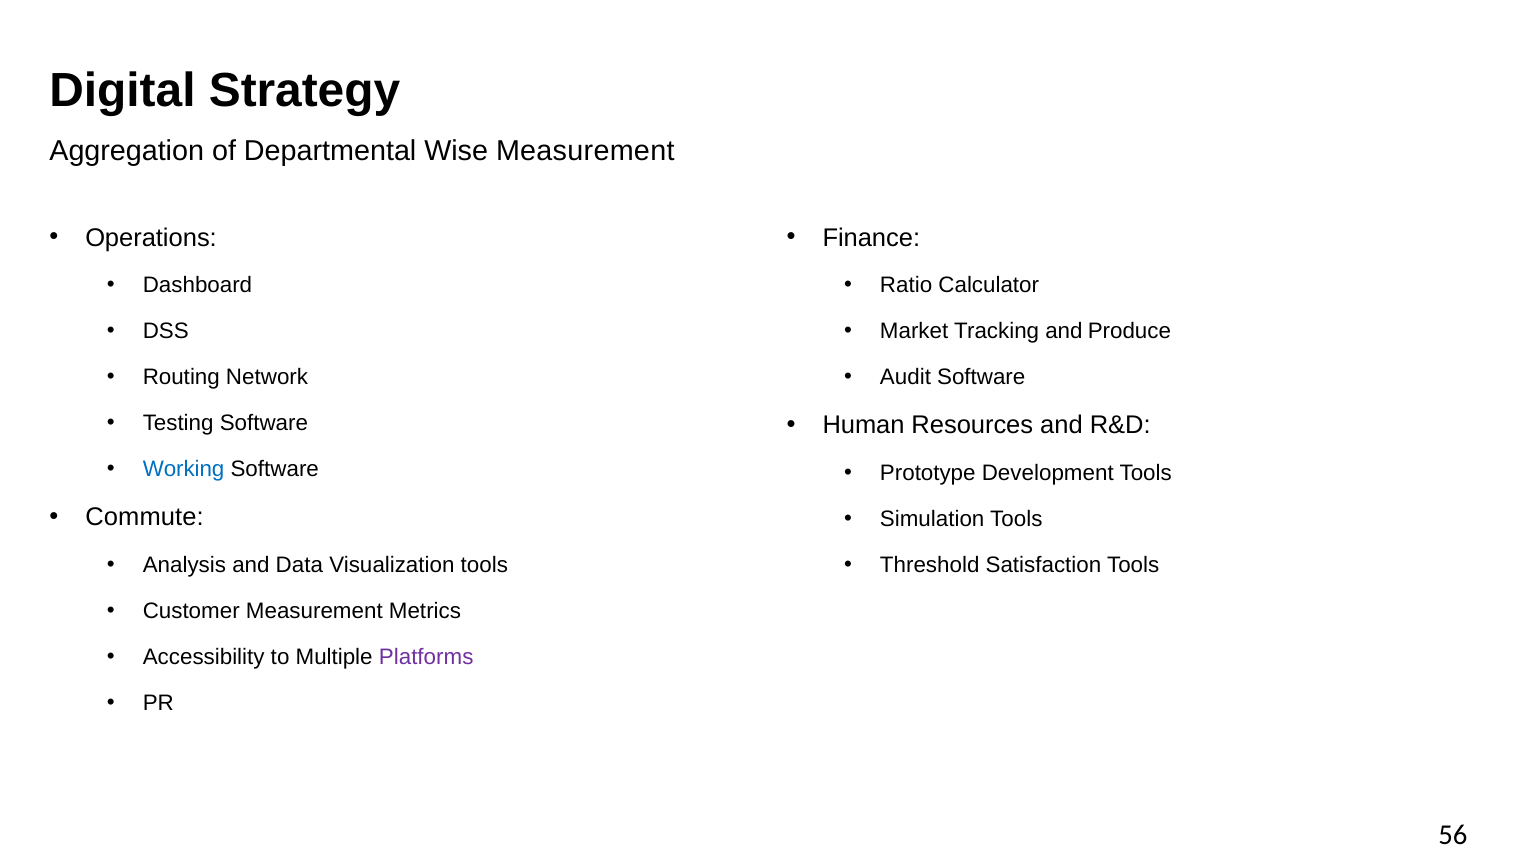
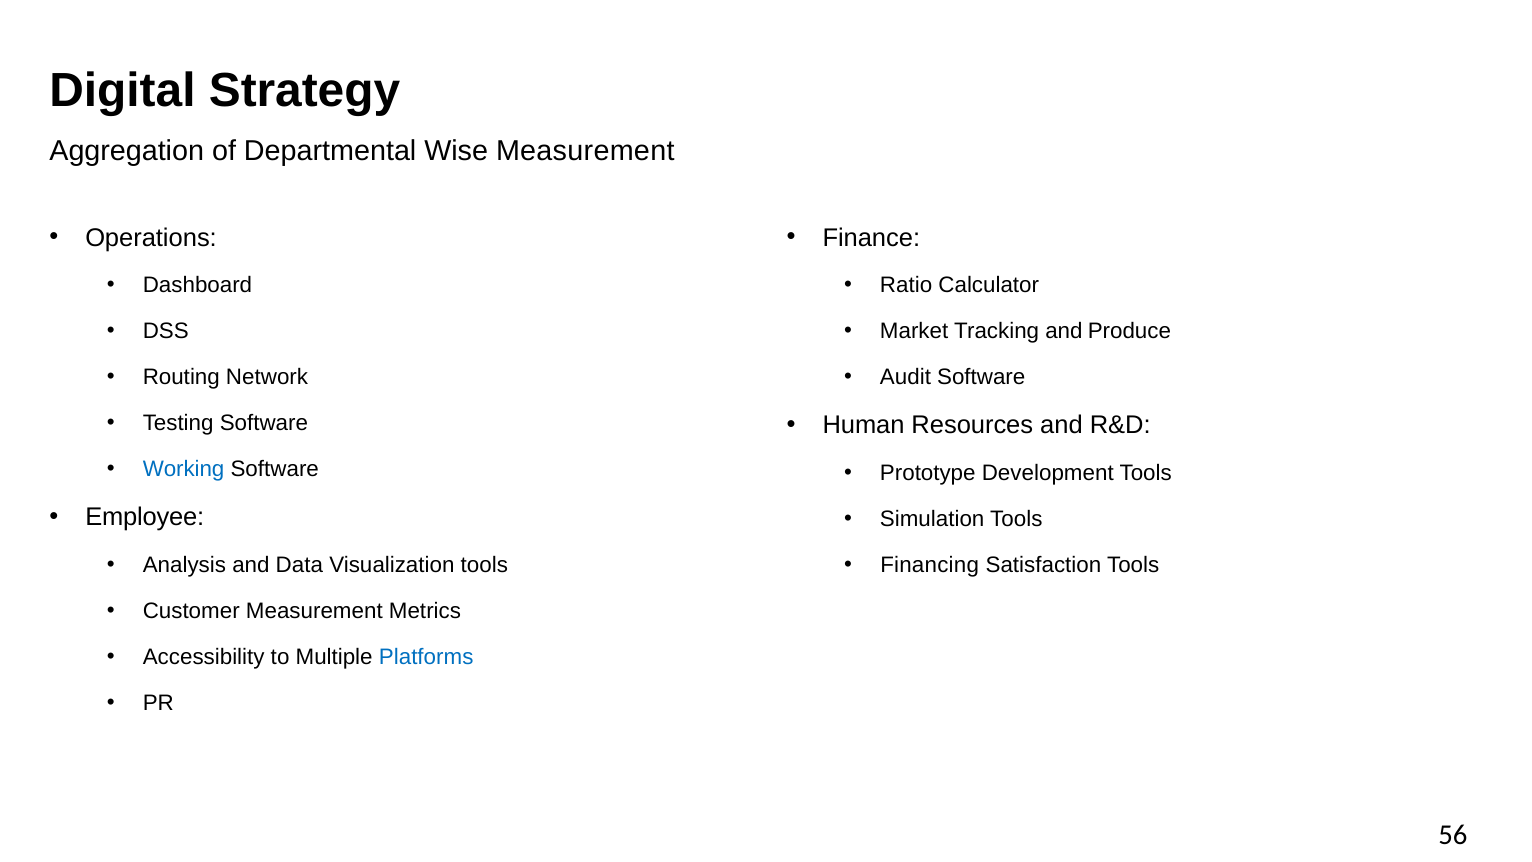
Commute: Commute -> Employee
Threshold: Threshold -> Financing
Platforms colour: purple -> blue
